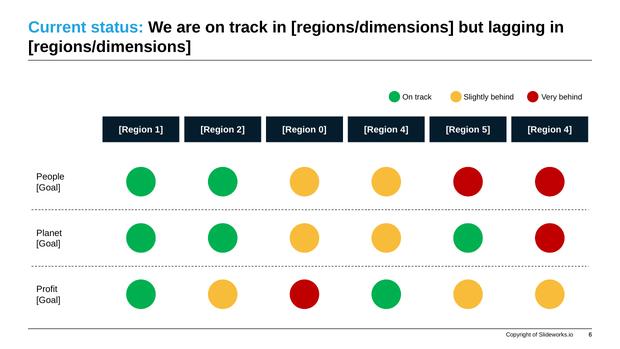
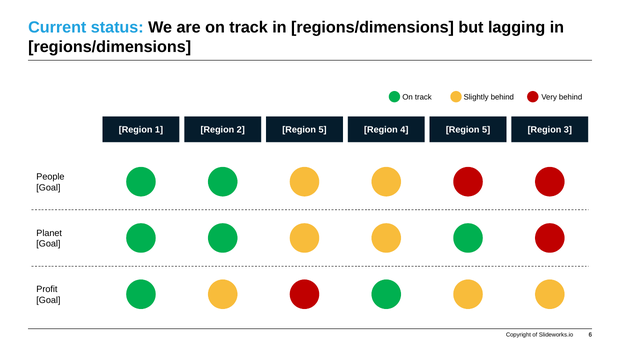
2 Region 0: 0 -> 5
5 Region 4: 4 -> 3
